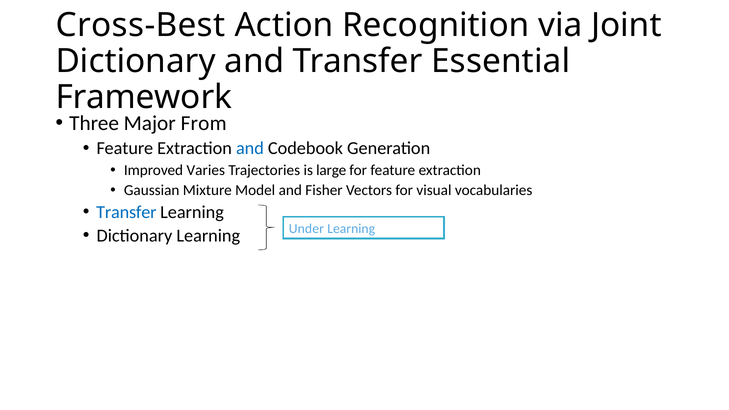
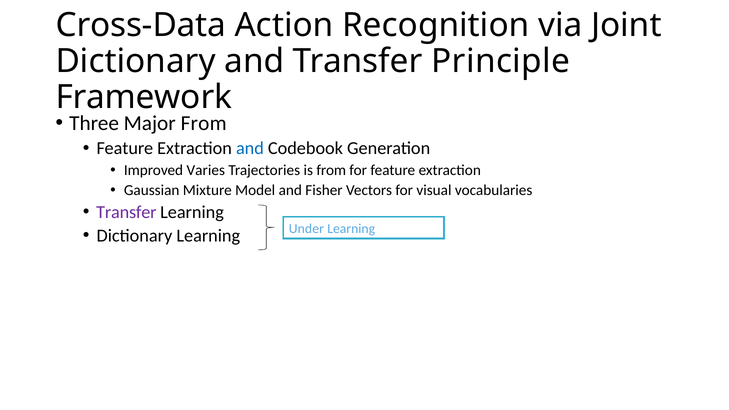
Cross-Best: Cross-Best -> Cross-Data
Essential: Essential -> Principle
is large: large -> from
Transfer at (126, 212) colour: blue -> purple
